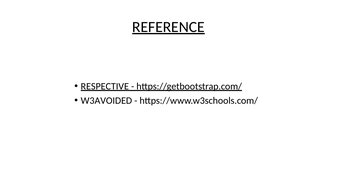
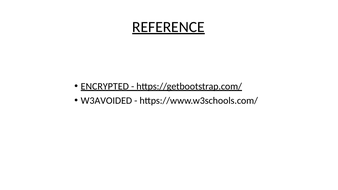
RESPECTIVE: RESPECTIVE -> ENCRYPTED
